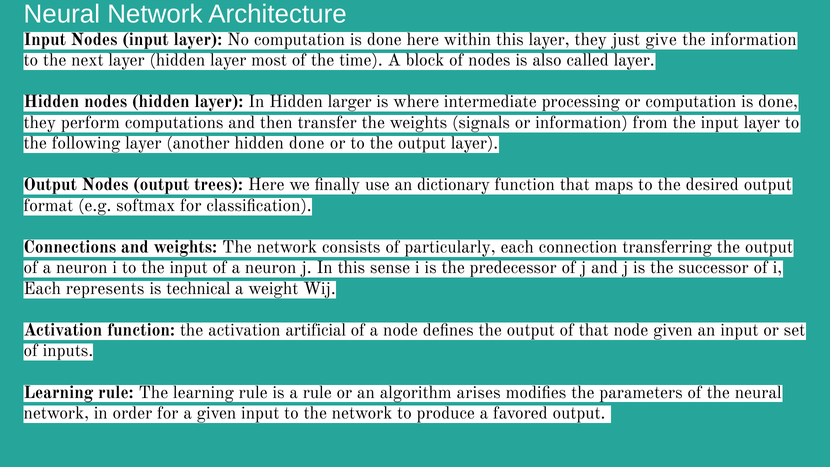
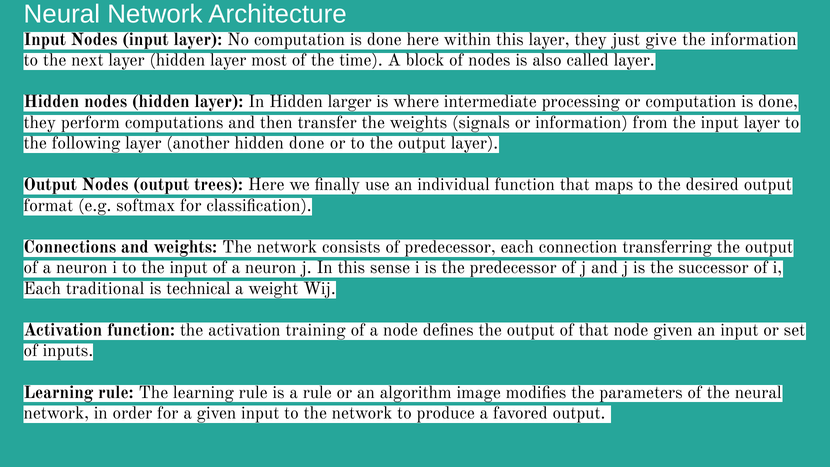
dictionary: dictionary -> individual
of particularly: particularly -> predecessor
represents: represents -> traditional
artificial: artificial -> training
arises: arises -> image
